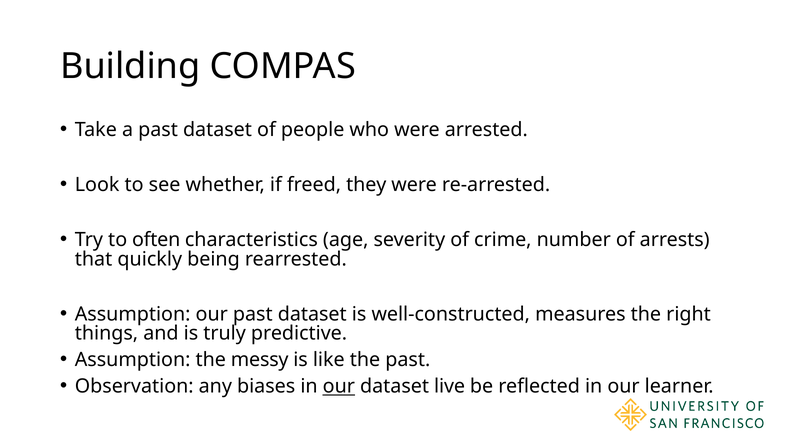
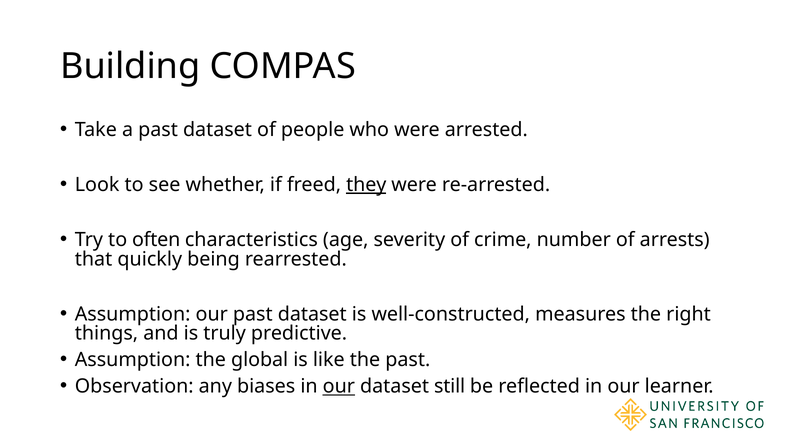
they underline: none -> present
messy: messy -> global
live: live -> still
